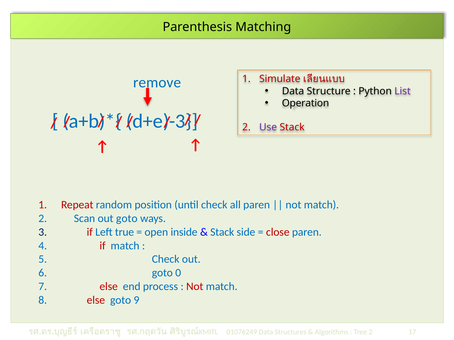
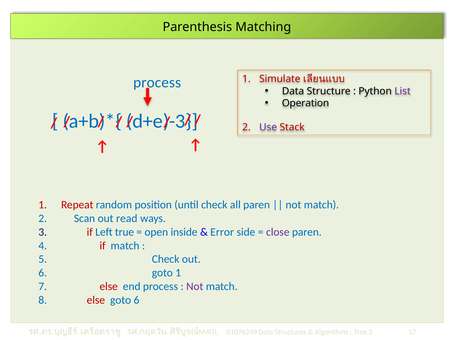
remove at (157, 83): remove -> process
out goto: goto -> read
Stack at (222, 232): Stack -> Error
close colour: red -> purple
goto 0: 0 -> 1
Not at (195, 287) colour: red -> purple
goto 9: 9 -> 6
